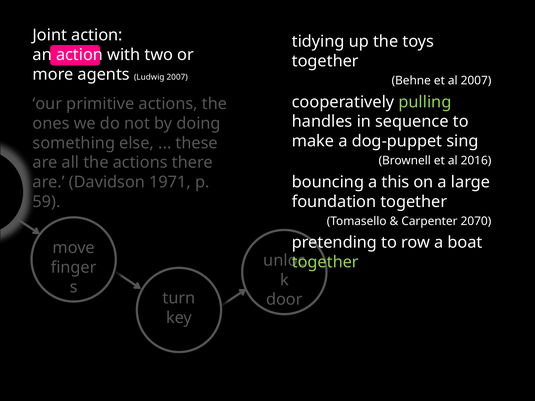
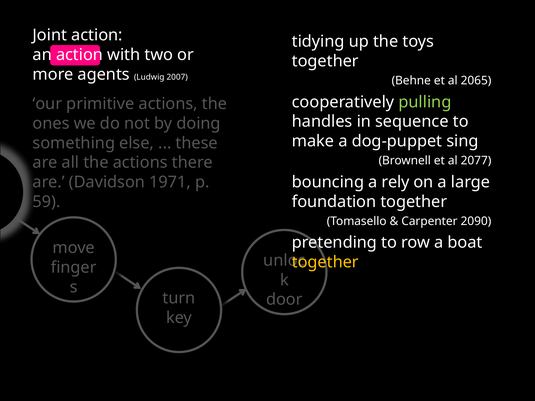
al 2007: 2007 -> 2065
2016: 2016 -> 2077
this: this -> rely
2070: 2070 -> 2090
together at (325, 262) colour: light green -> yellow
